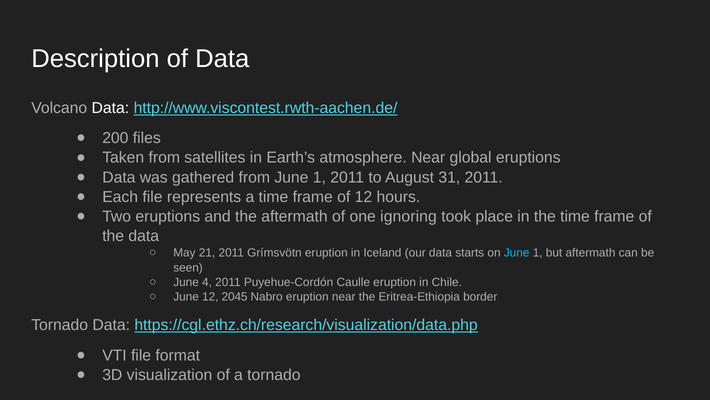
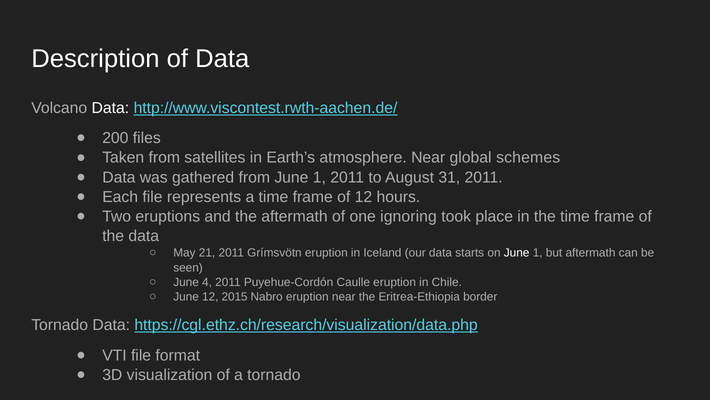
global eruptions: eruptions -> schemes
June at (517, 253) colour: light blue -> white
2045: 2045 -> 2015
